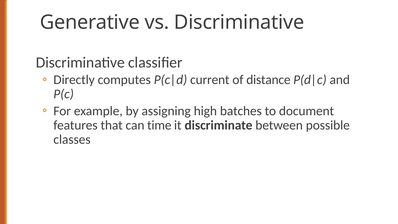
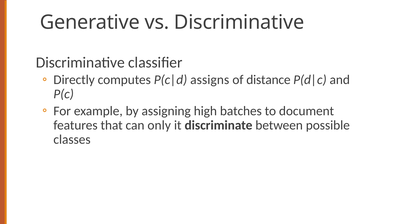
current: current -> assigns
time: time -> only
